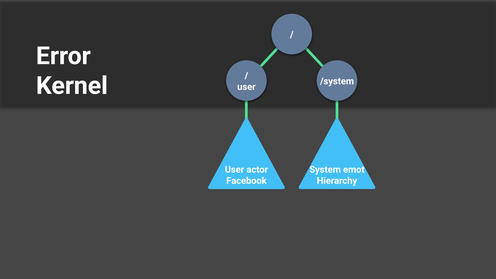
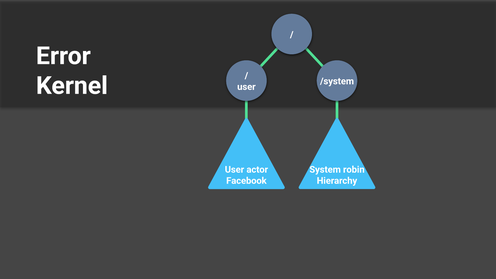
emot: emot -> robin
